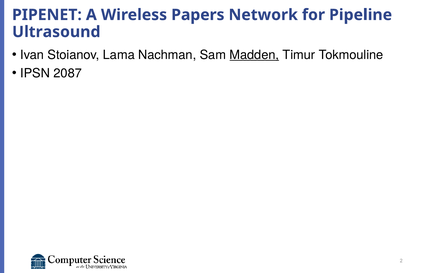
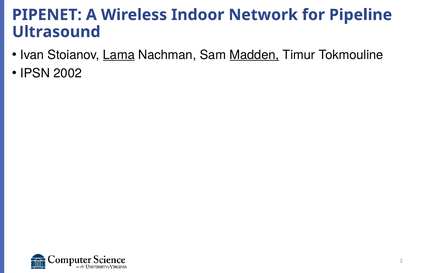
Papers: Papers -> Indoor
Lama underline: none -> present
2087: 2087 -> 2002
